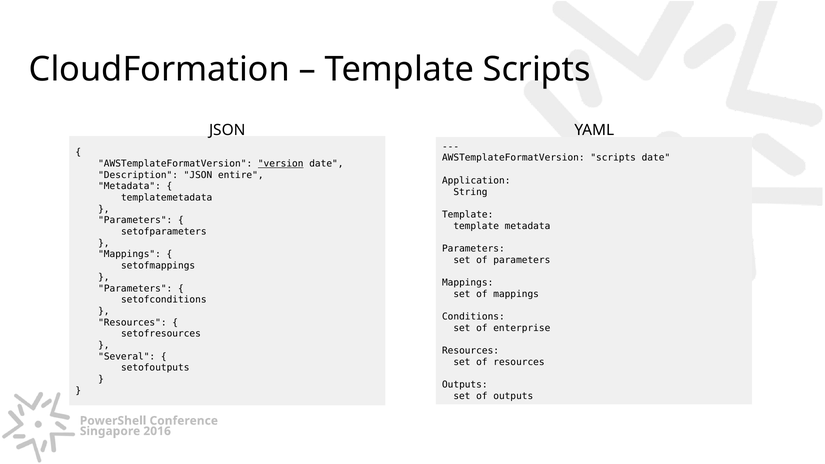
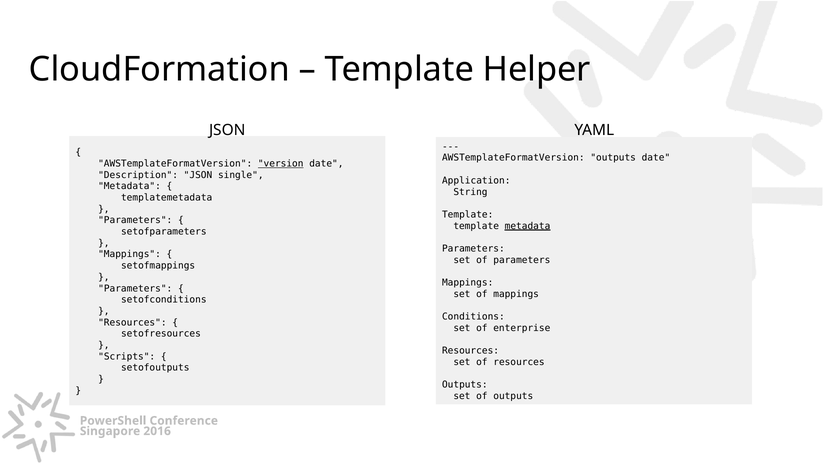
Template Scripts: Scripts -> Helper
AWSTemplateFormatVersion scripts: scripts -> outputs
entire: entire -> single
metadata at (528, 226) underline: none -> present
Several: Several -> Scripts
